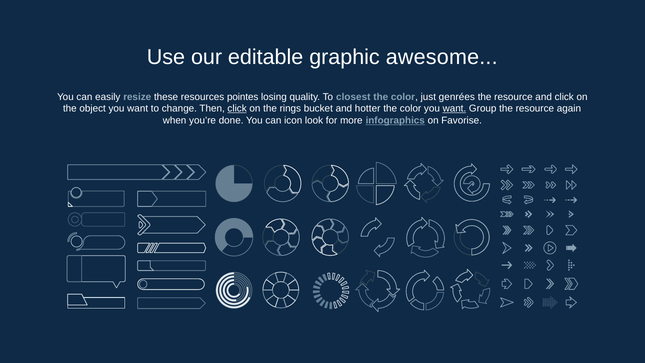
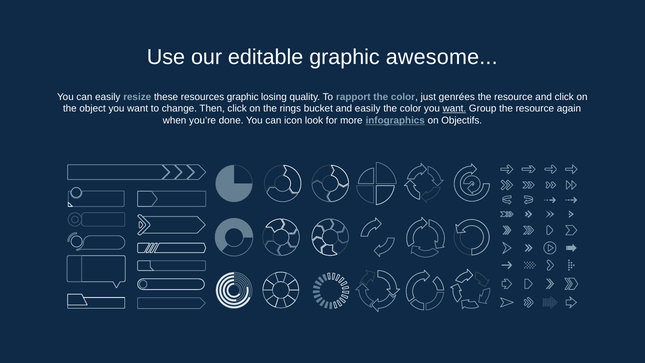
resources pointes: pointes -> graphic
closest: closest -> rapport
click at (237, 109) underline: present -> none
and hotter: hotter -> easily
Favorise: Favorise -> Objectifs
